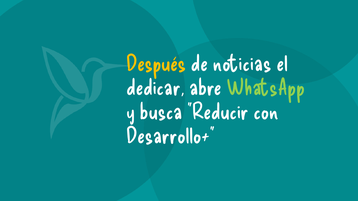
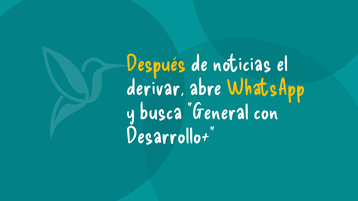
dedicar: dedicar -> derivar
WhatsApp colour: light green -> yellow
Reducir: Reducir -> General
